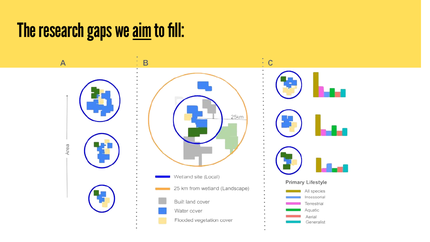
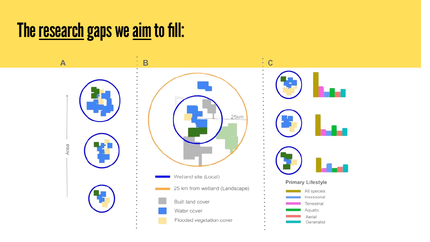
research underline: none -> present
